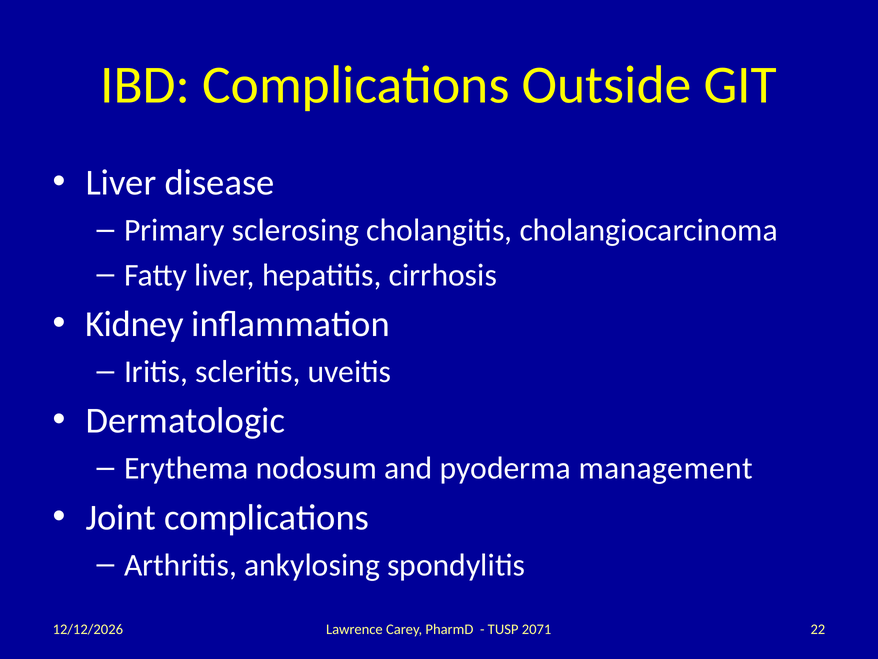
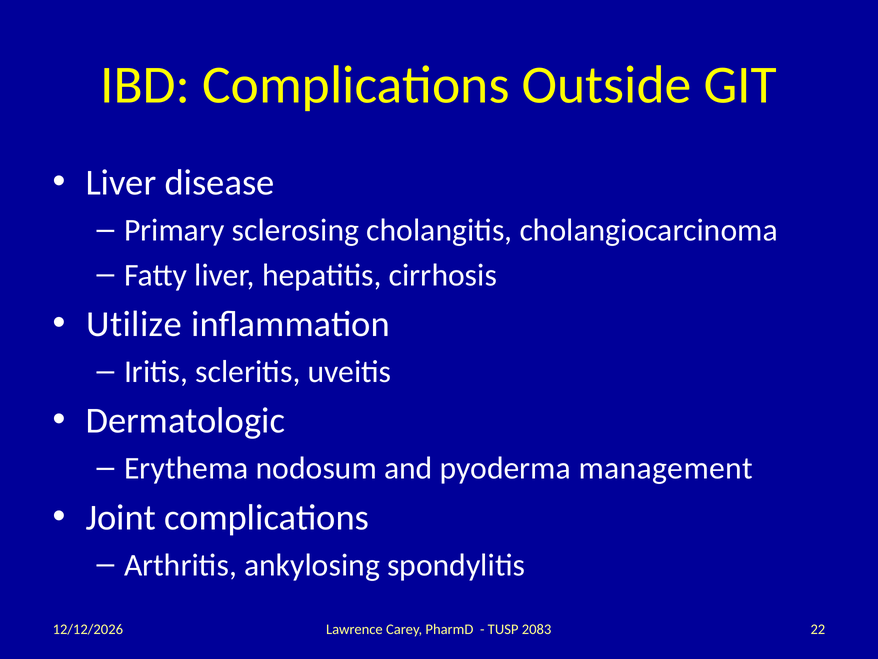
Kidney: Kidney -> Utilize
2071: 2071 -> 2083
